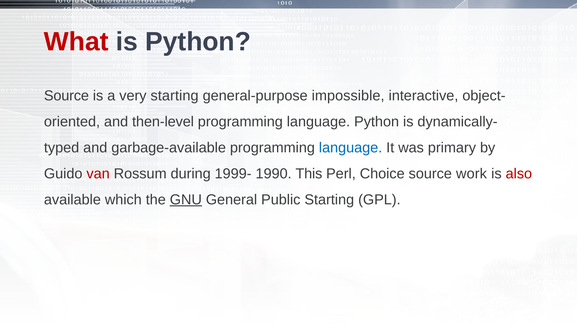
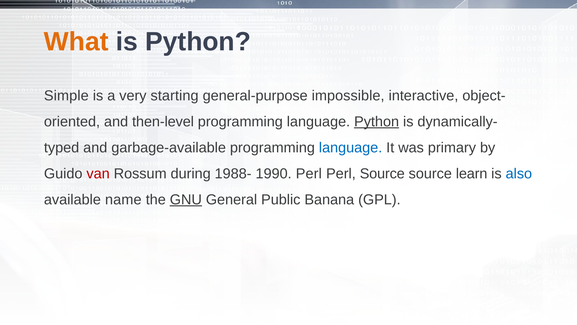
What colour: red -> orange
Source at (66, 96): Source -> Simple
Python at (377, 121) underline: none -> present
1999-: 1999- -> 1988-
1990 This: This -> Perl
Perl Choice: Choice -> Source
work: work -> learn
also colour: red -> blue
which: which -> name
Public Starting: Starting -> Banana
